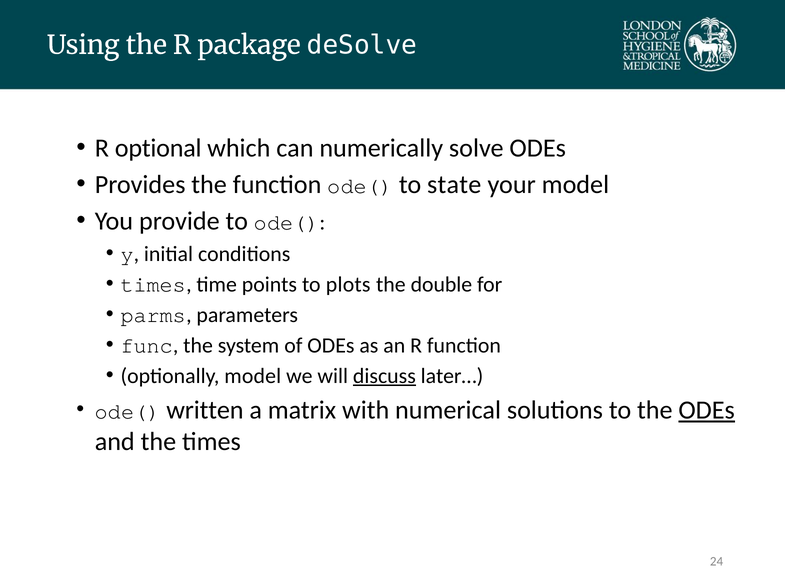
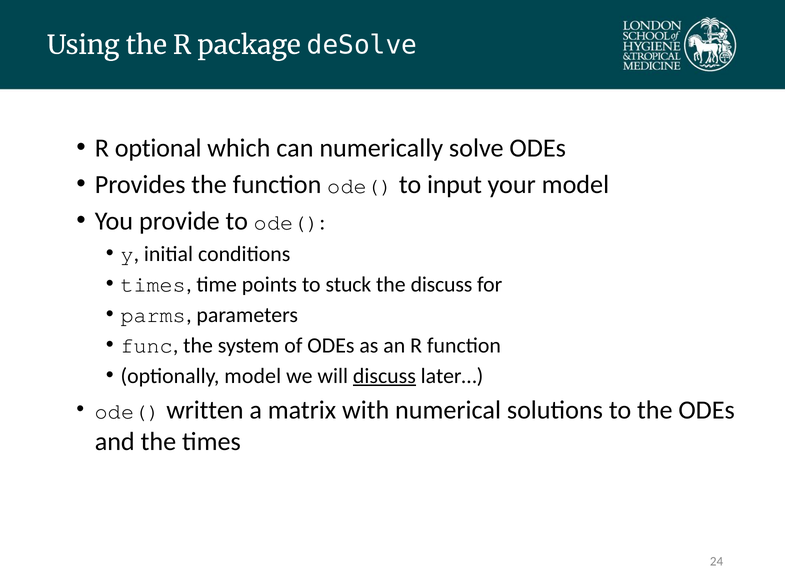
state: state -> input
plots: plots -> stuck
the double: double -> discuss
ODEs at (707, 411) underline: present -> none
